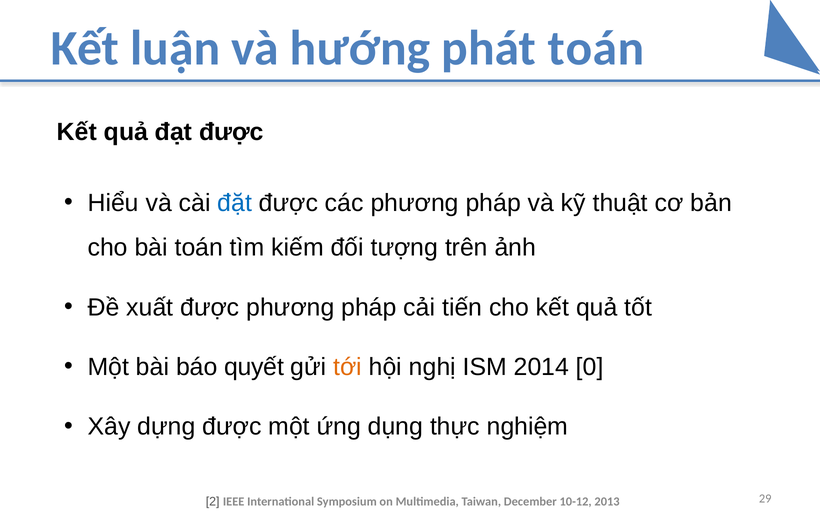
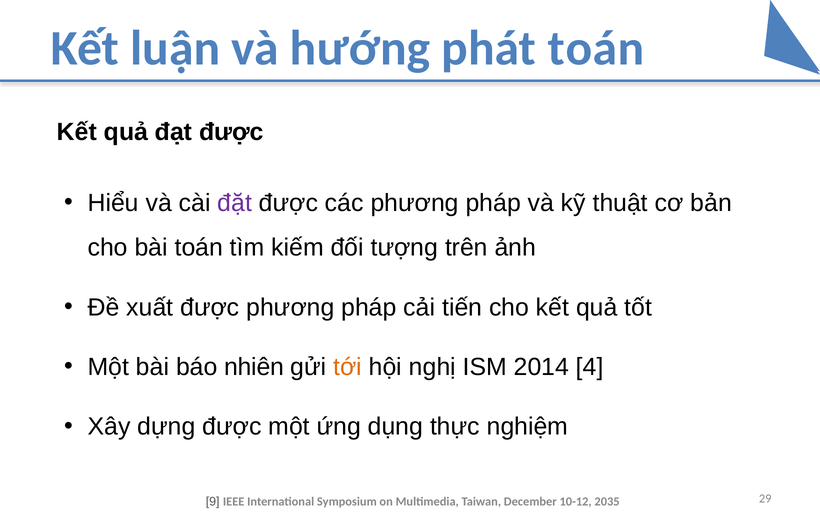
đặt colour: blue -> purple
quyết: quyết -> nhiên
0: 0 -> 4
2: 2 -> 9
2013: 2013 -> 2035
